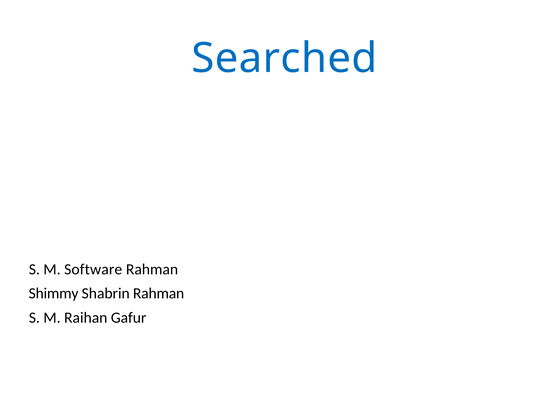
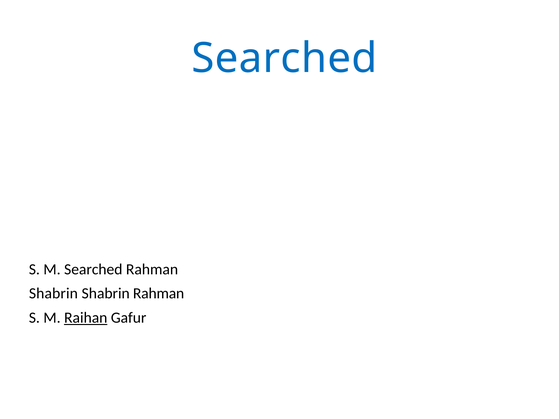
M Software: Software -> Searched
Shimmy at (54, 294): Shimmy -> Shabrin
Raihan underline: none -> present
